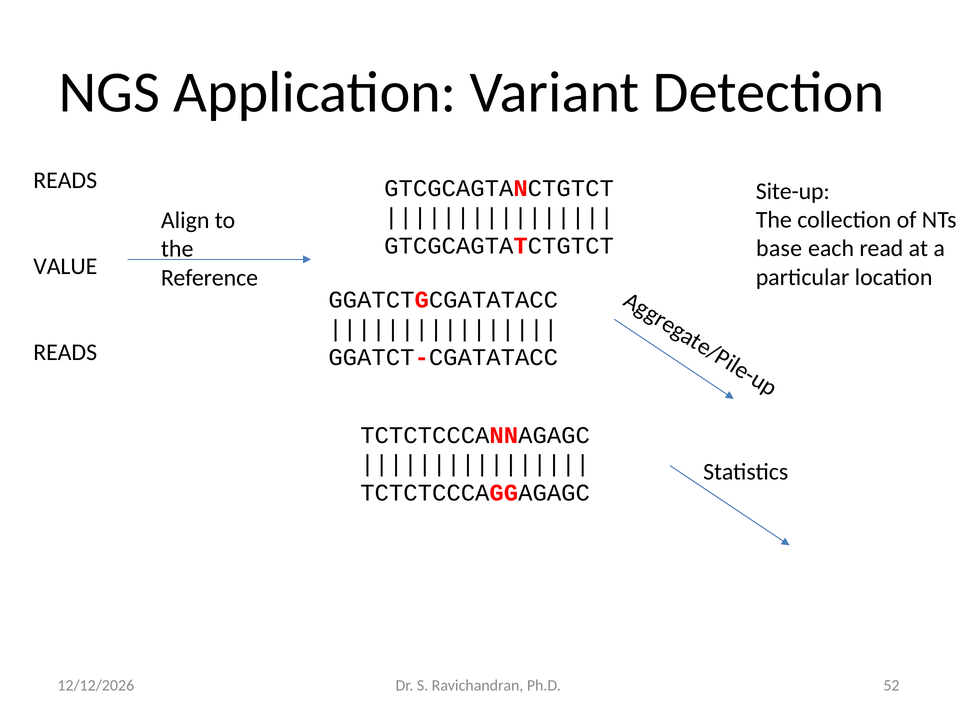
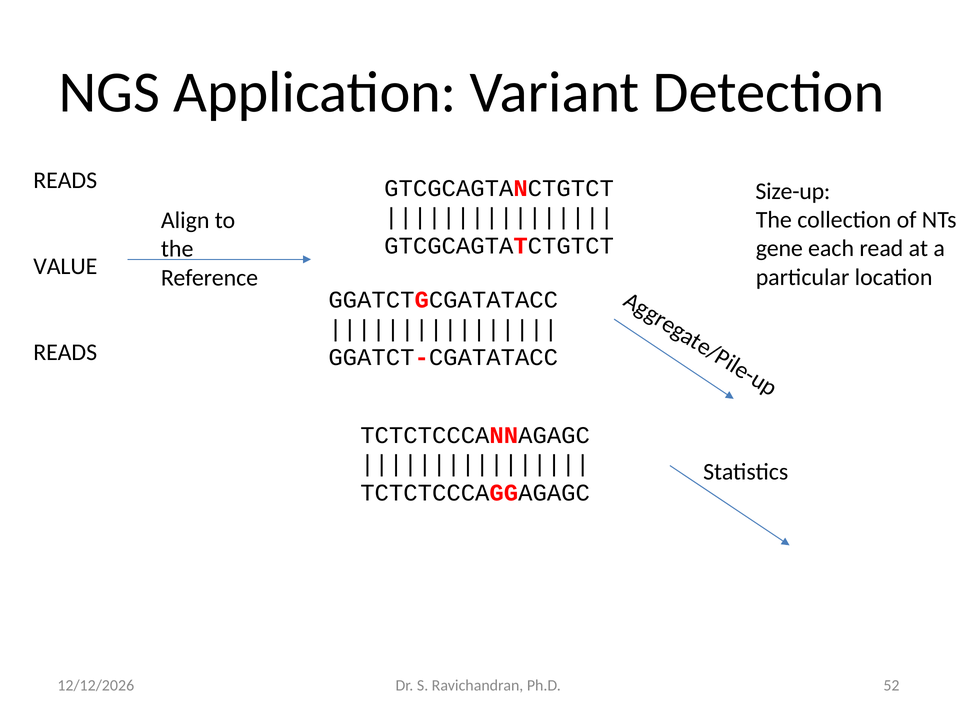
Site-up: Site-up -> Size-up
base: base -> gene
